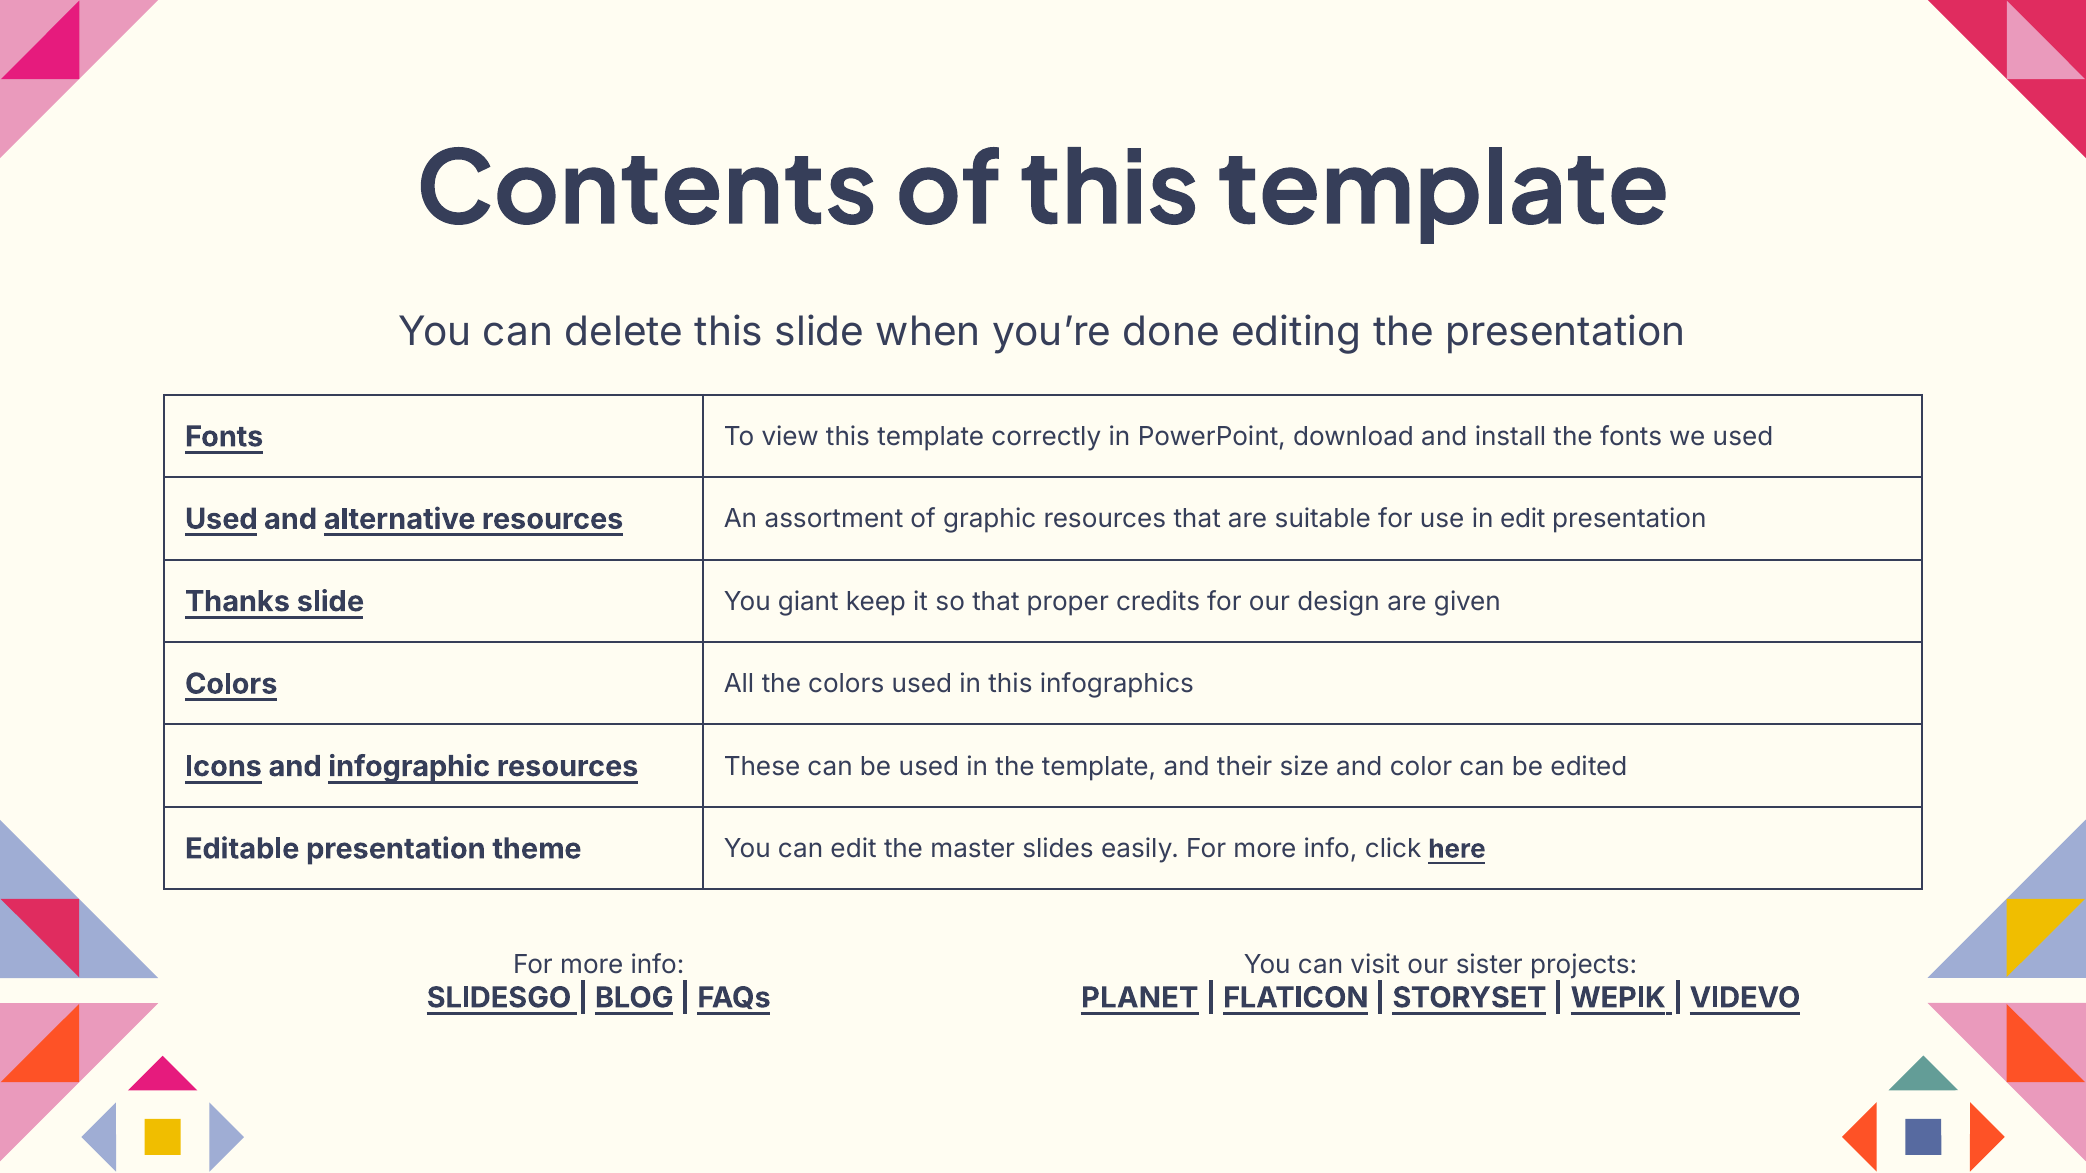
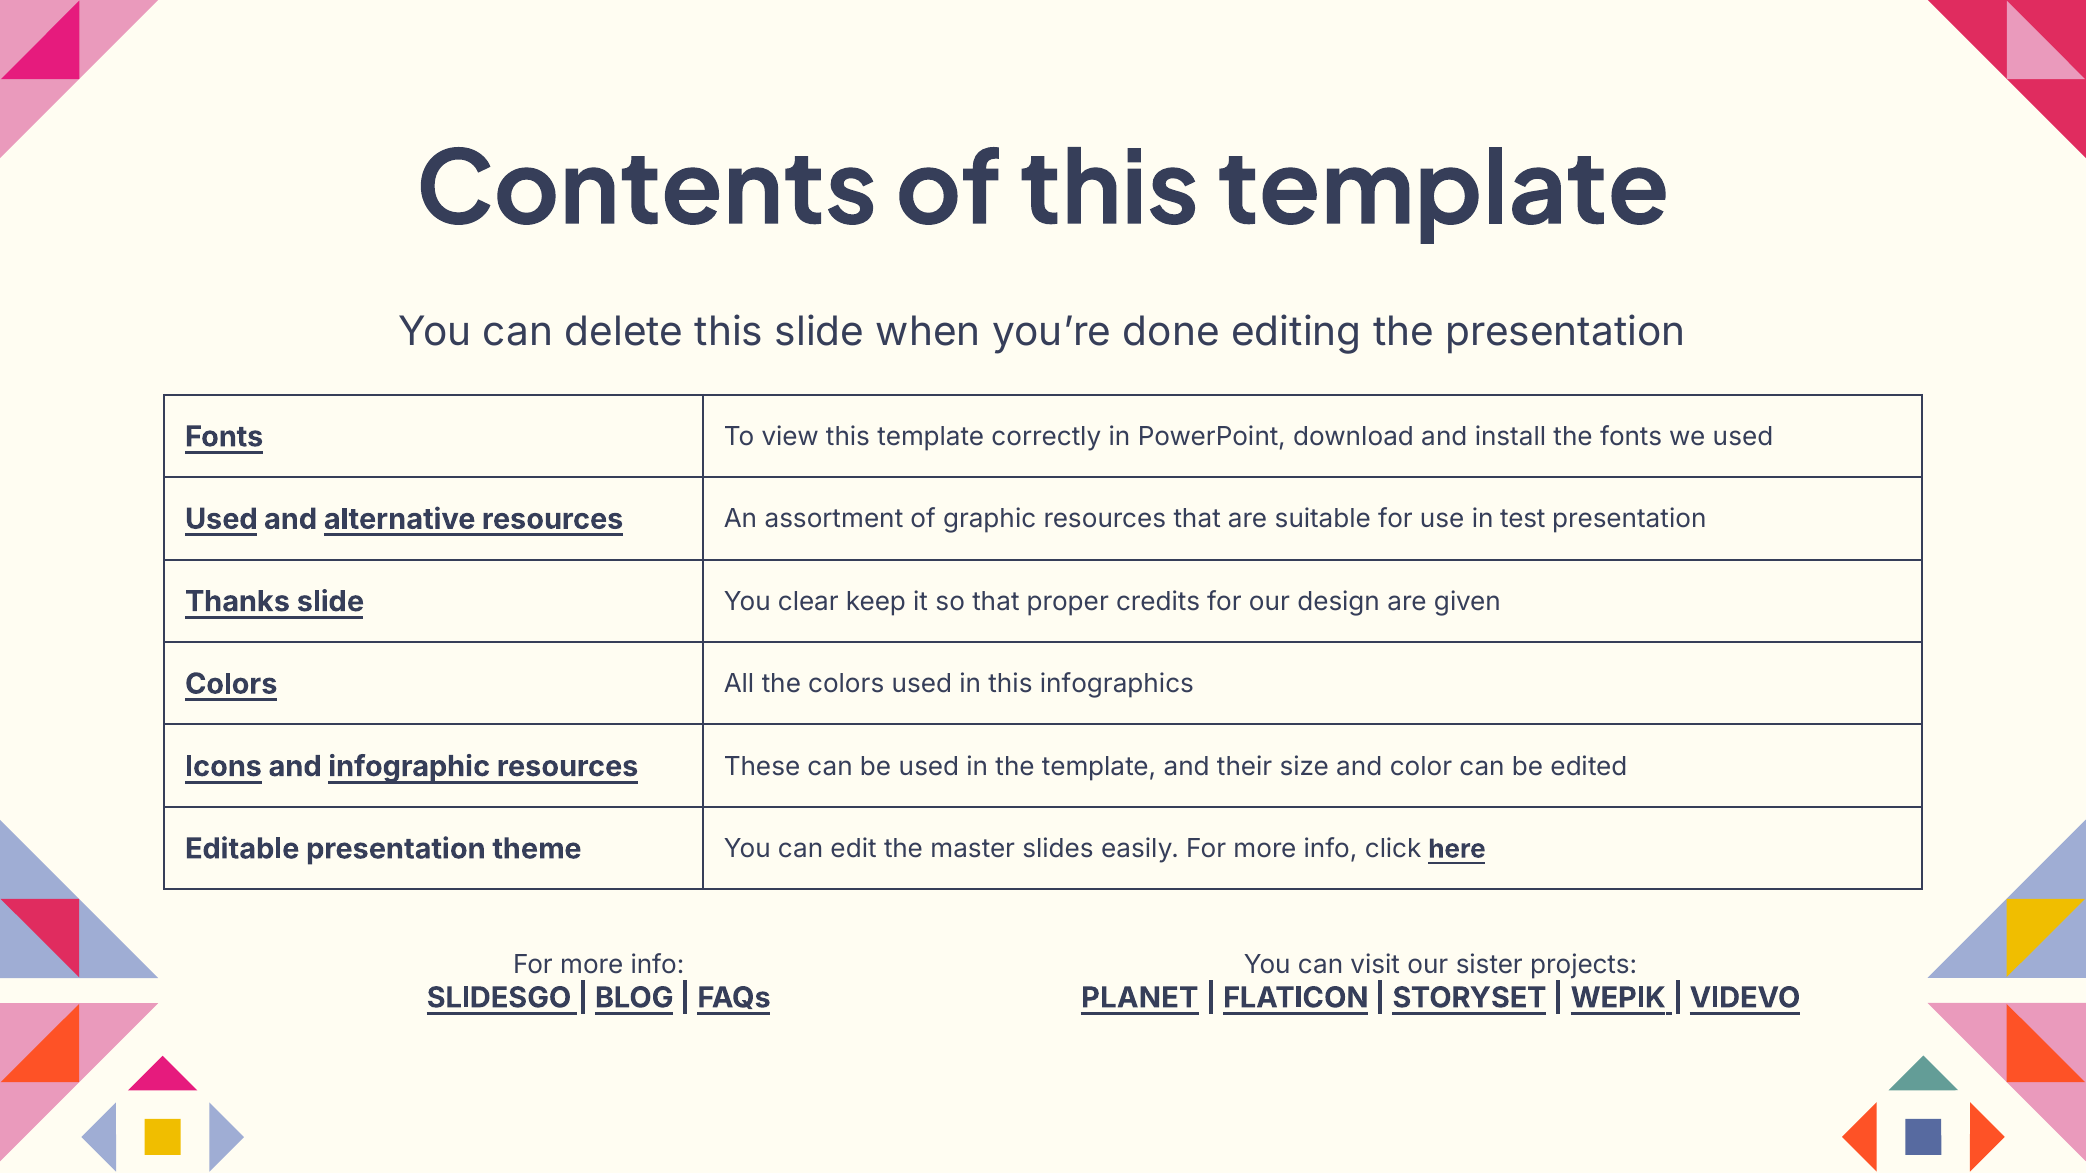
in edit: edit -> test
giant: giant -> clear
